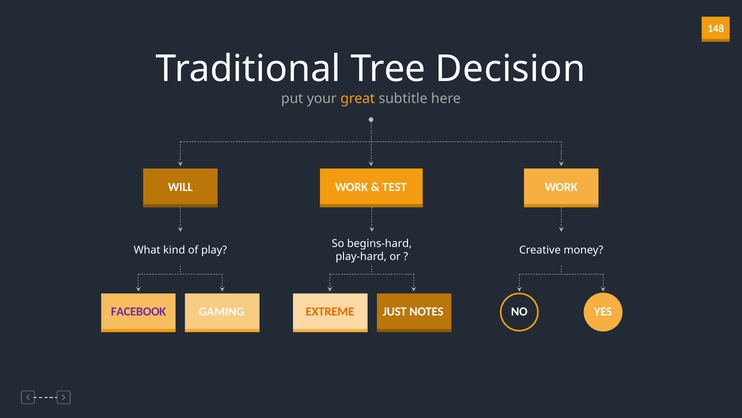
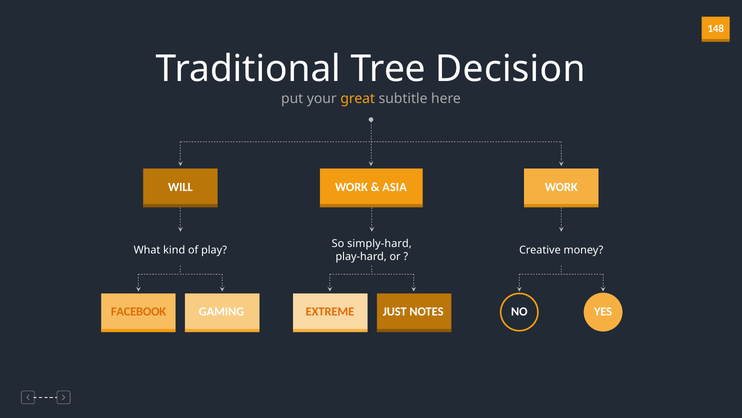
TEST: TEST -> ASIA
begins-hard: begins-hard -> simply-hard
FACEBOOK colour: purple -> orange
